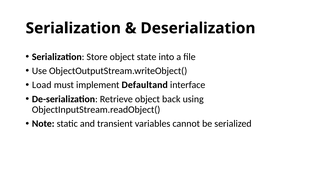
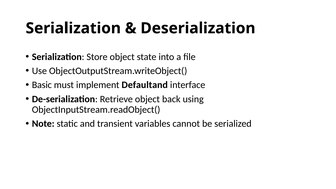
Load: Load -> Basic
